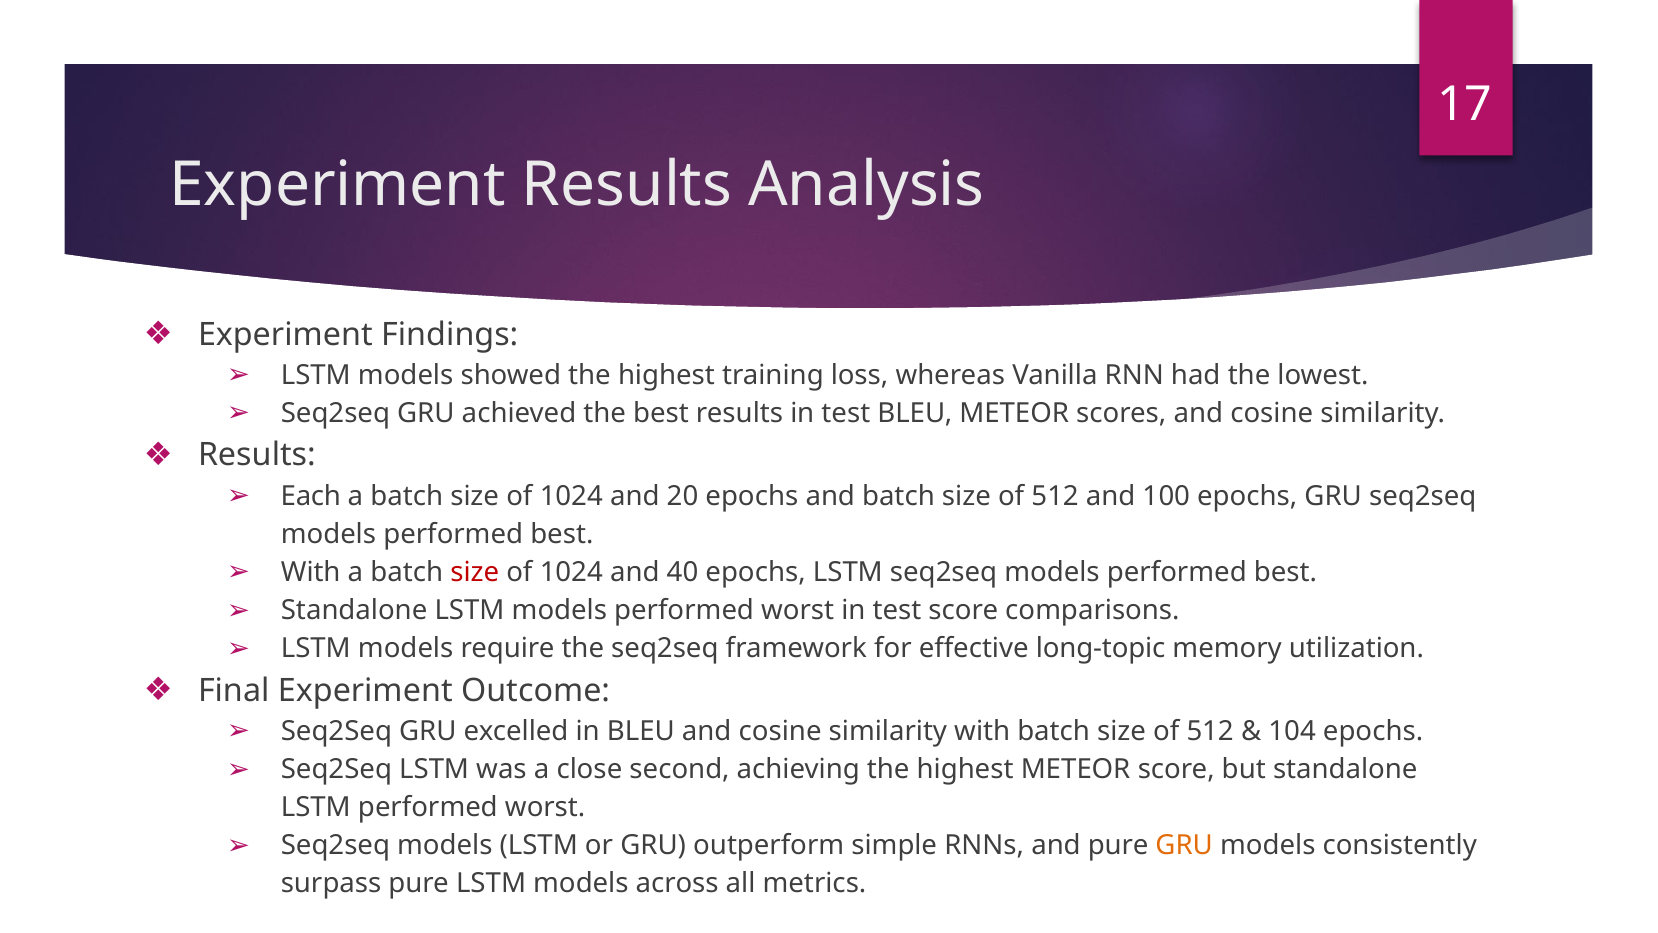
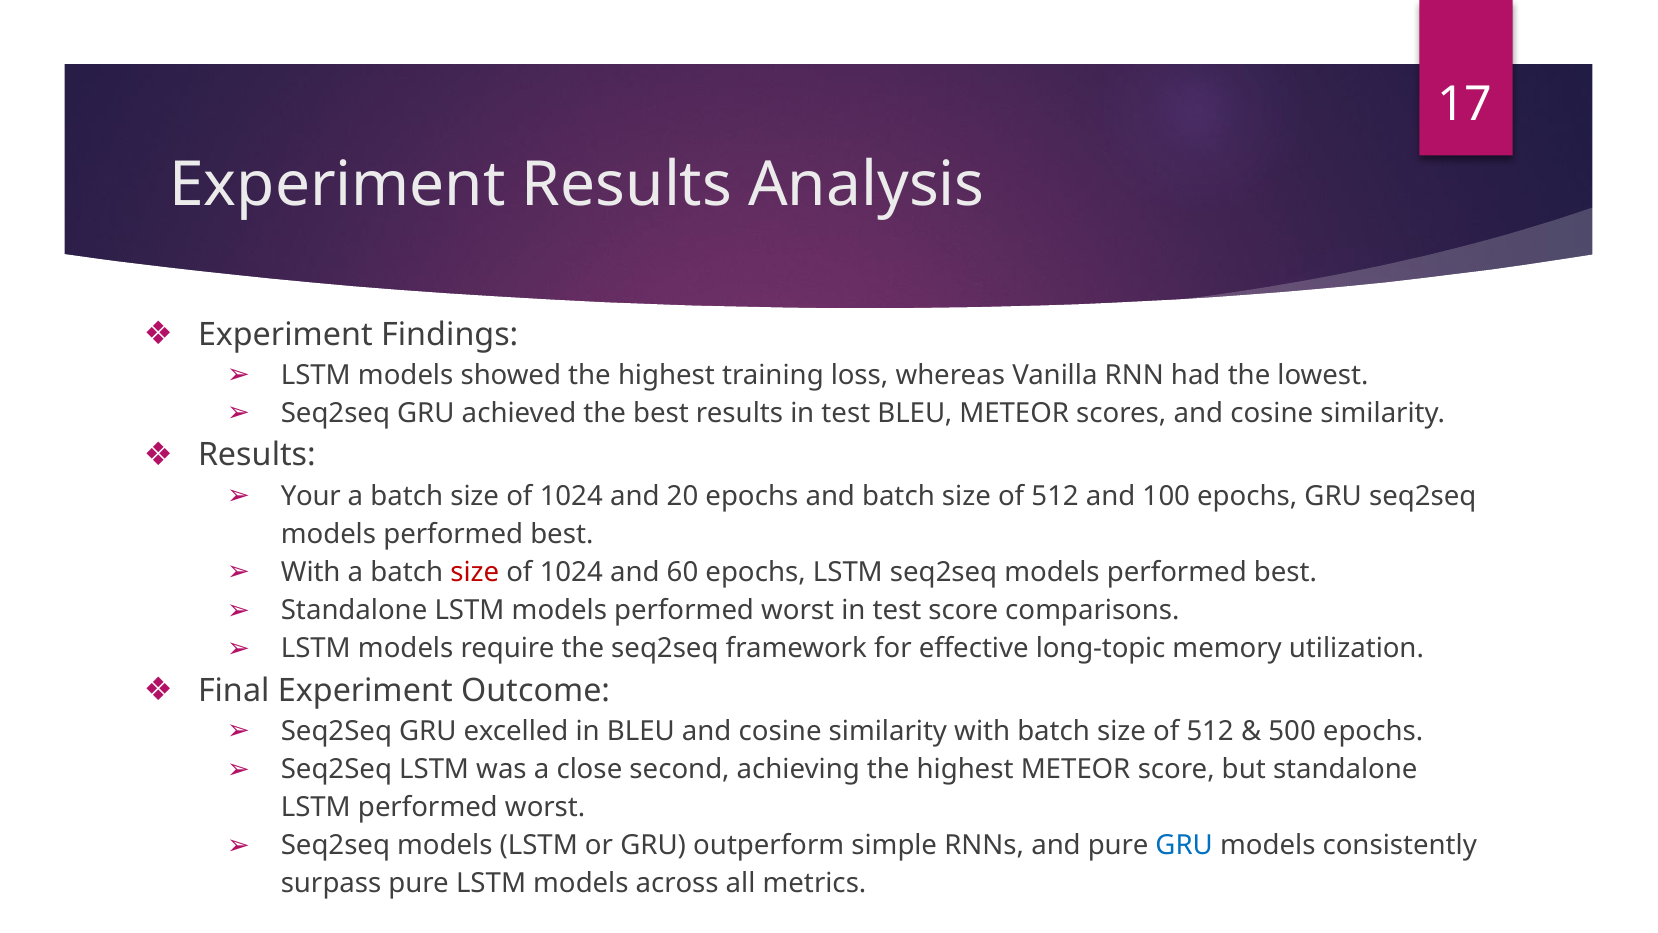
Each: Each -> Your
40: 40 -> 60
104: 104 -> 500
GRU at (1184, 845) colour: orange -> blue
